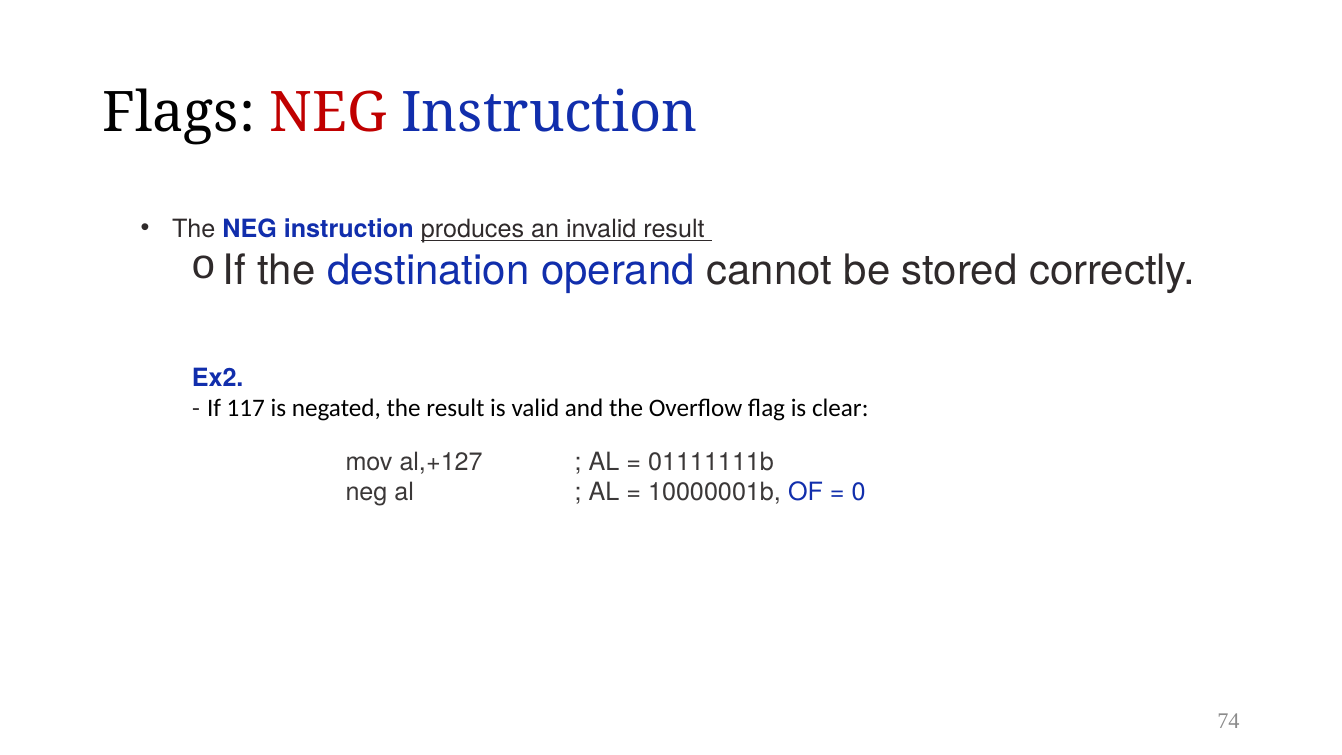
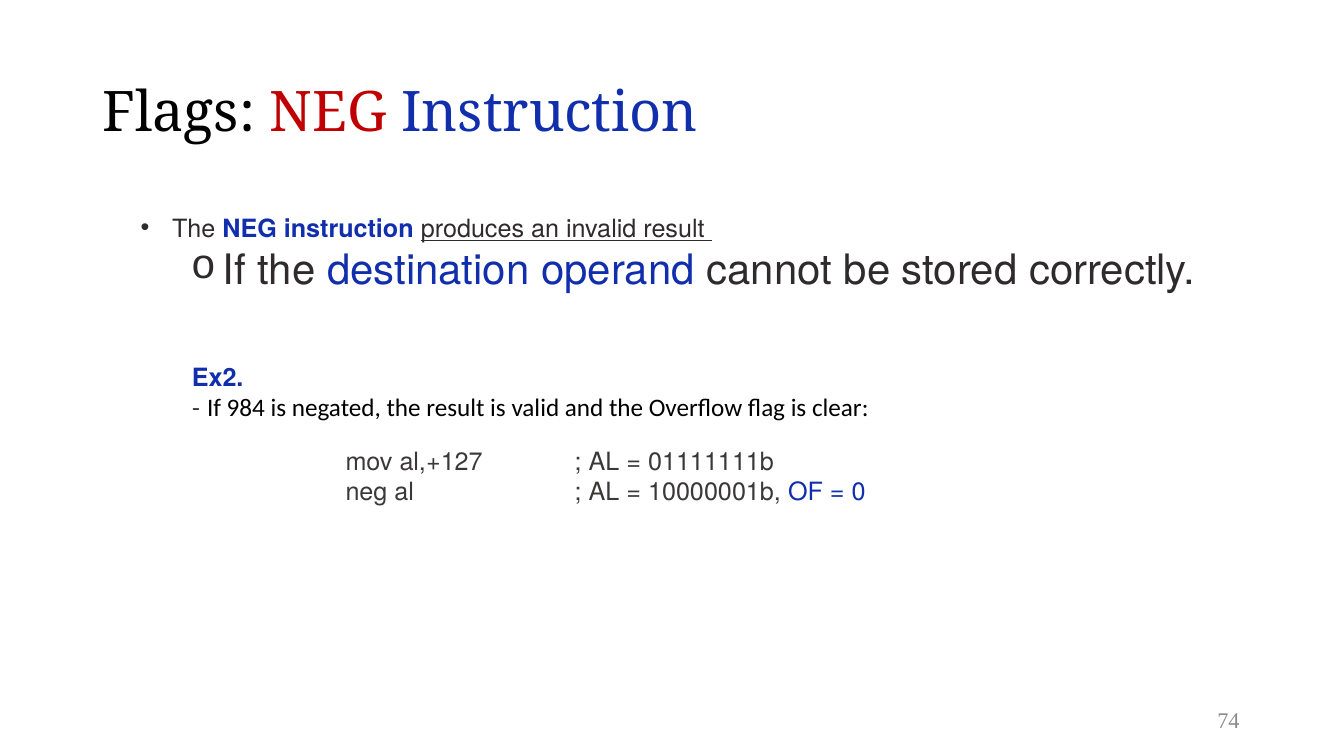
117: 117 -> 984
